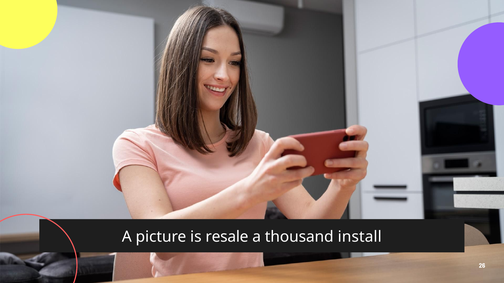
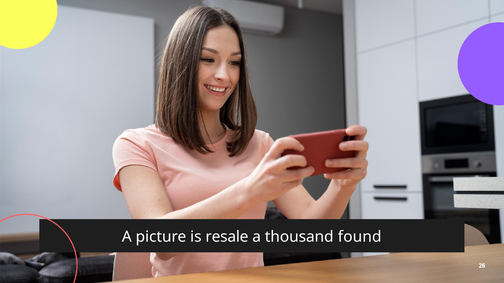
install: install -> found
